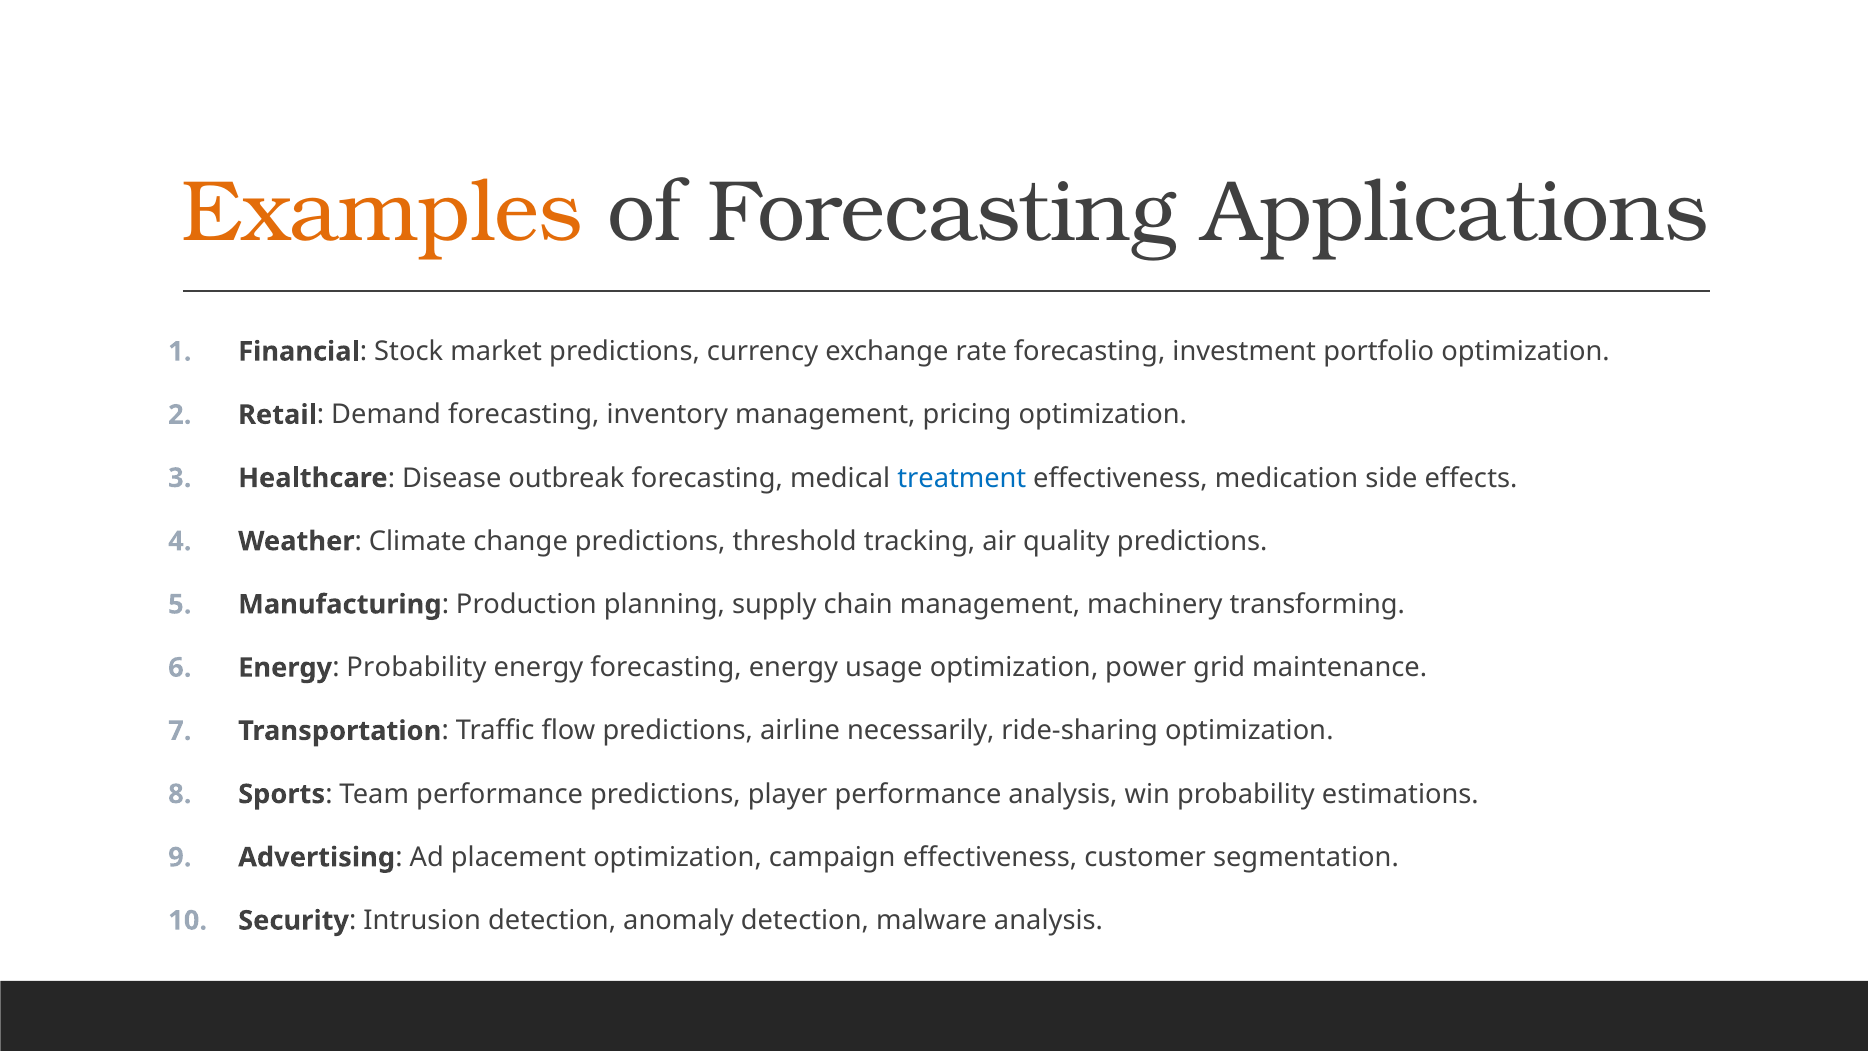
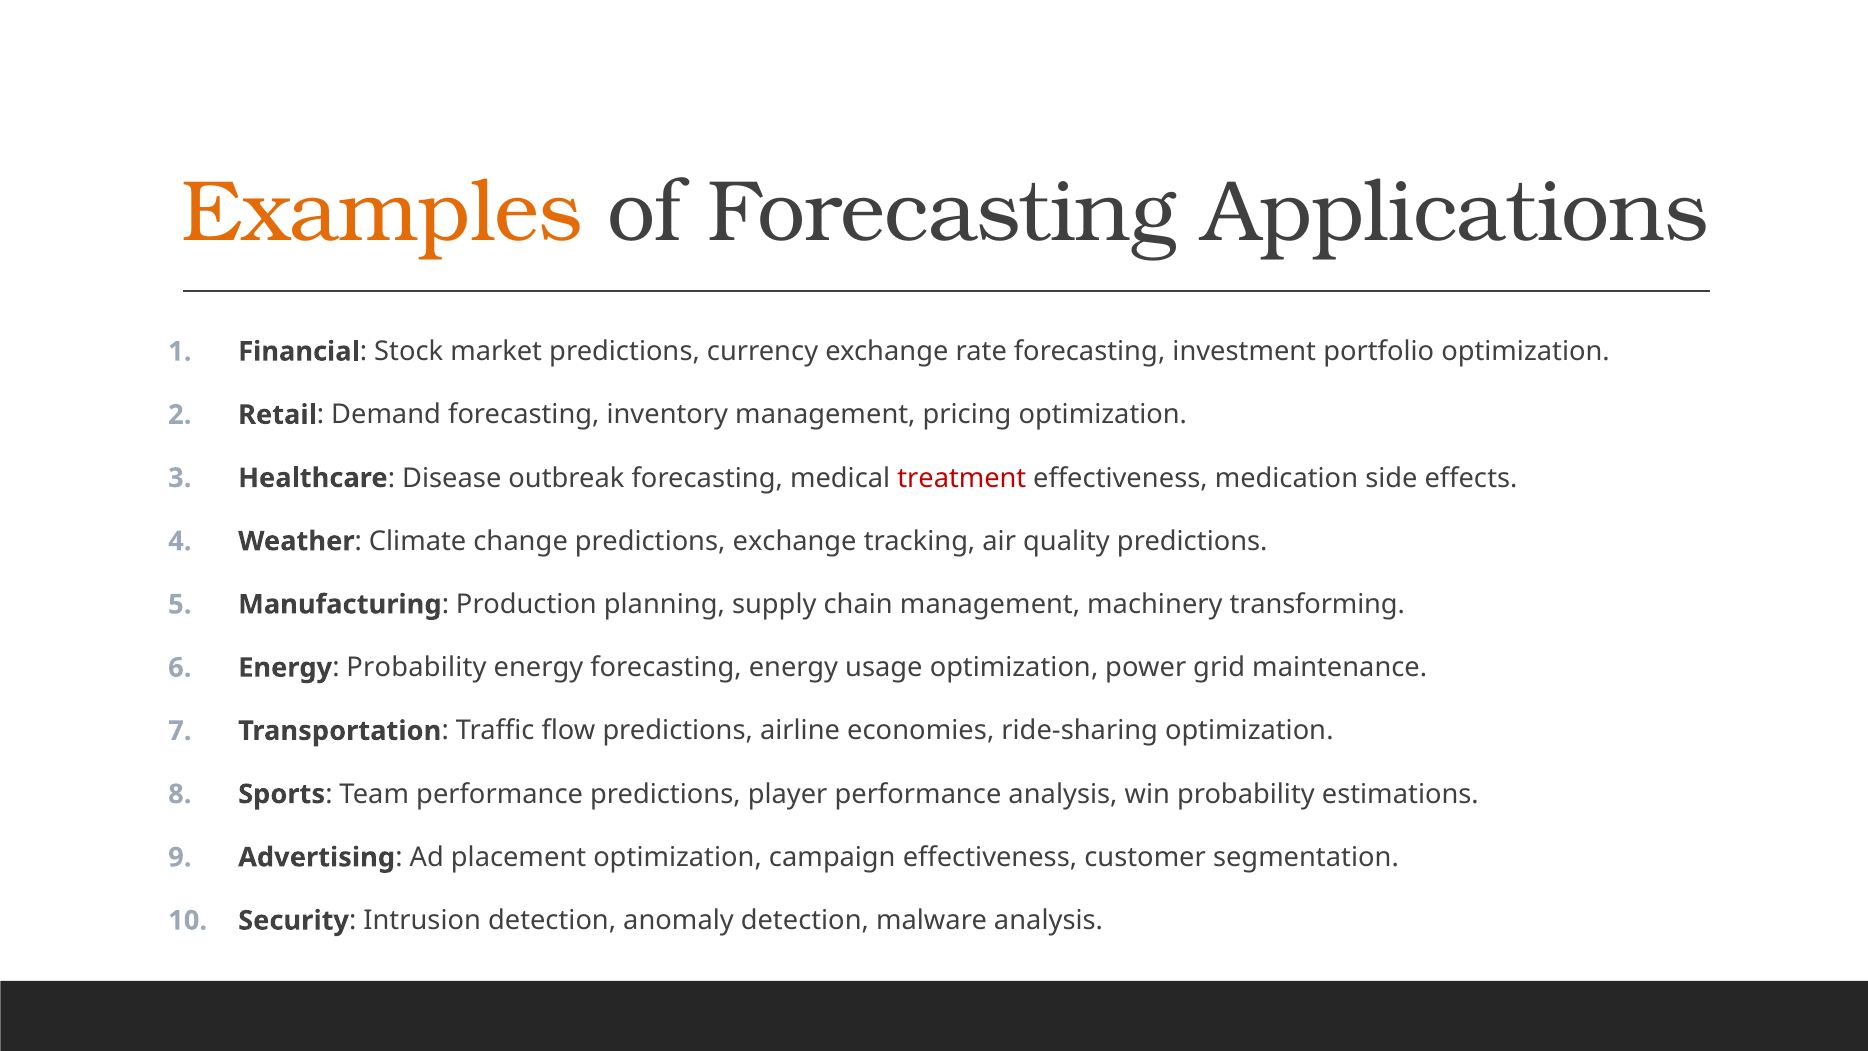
treatment colour: blue -> red
predictions threshold: threshold -> exchange
necessarily: necessarily -> economies
